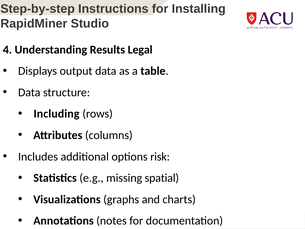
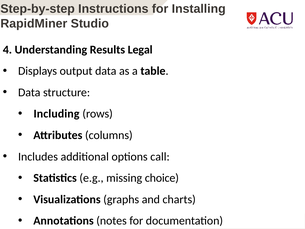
risk: risk -> call
spatial: spatial -> choice
